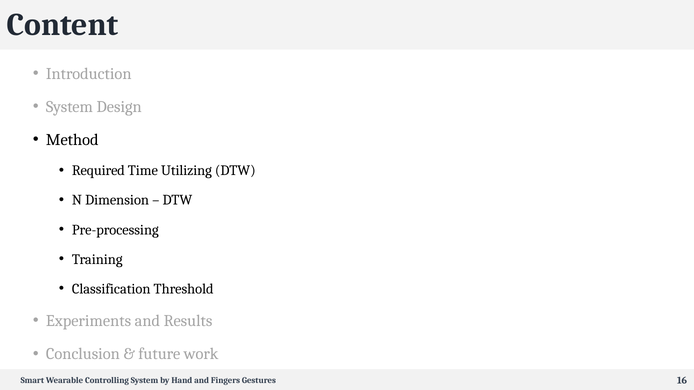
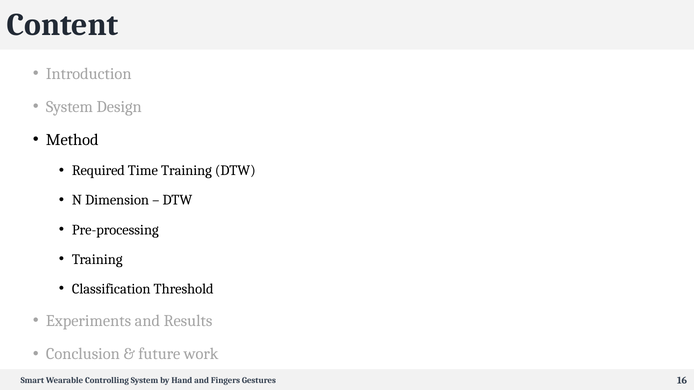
Time Utilizing: Utilizing -> Training
